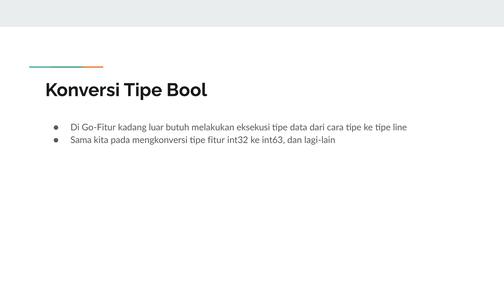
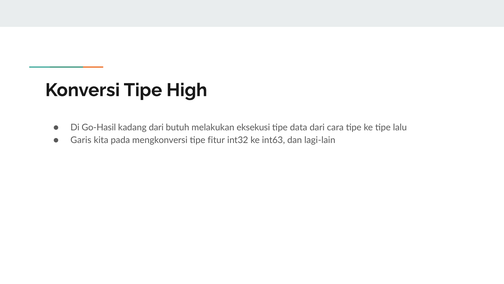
Bool: Bool -> High
Go-Fitur: Go-Fitur -> Go-Hasil
kadang luar: luar -> dari
line: line -> lalu
Sama: Sama -> Garis
